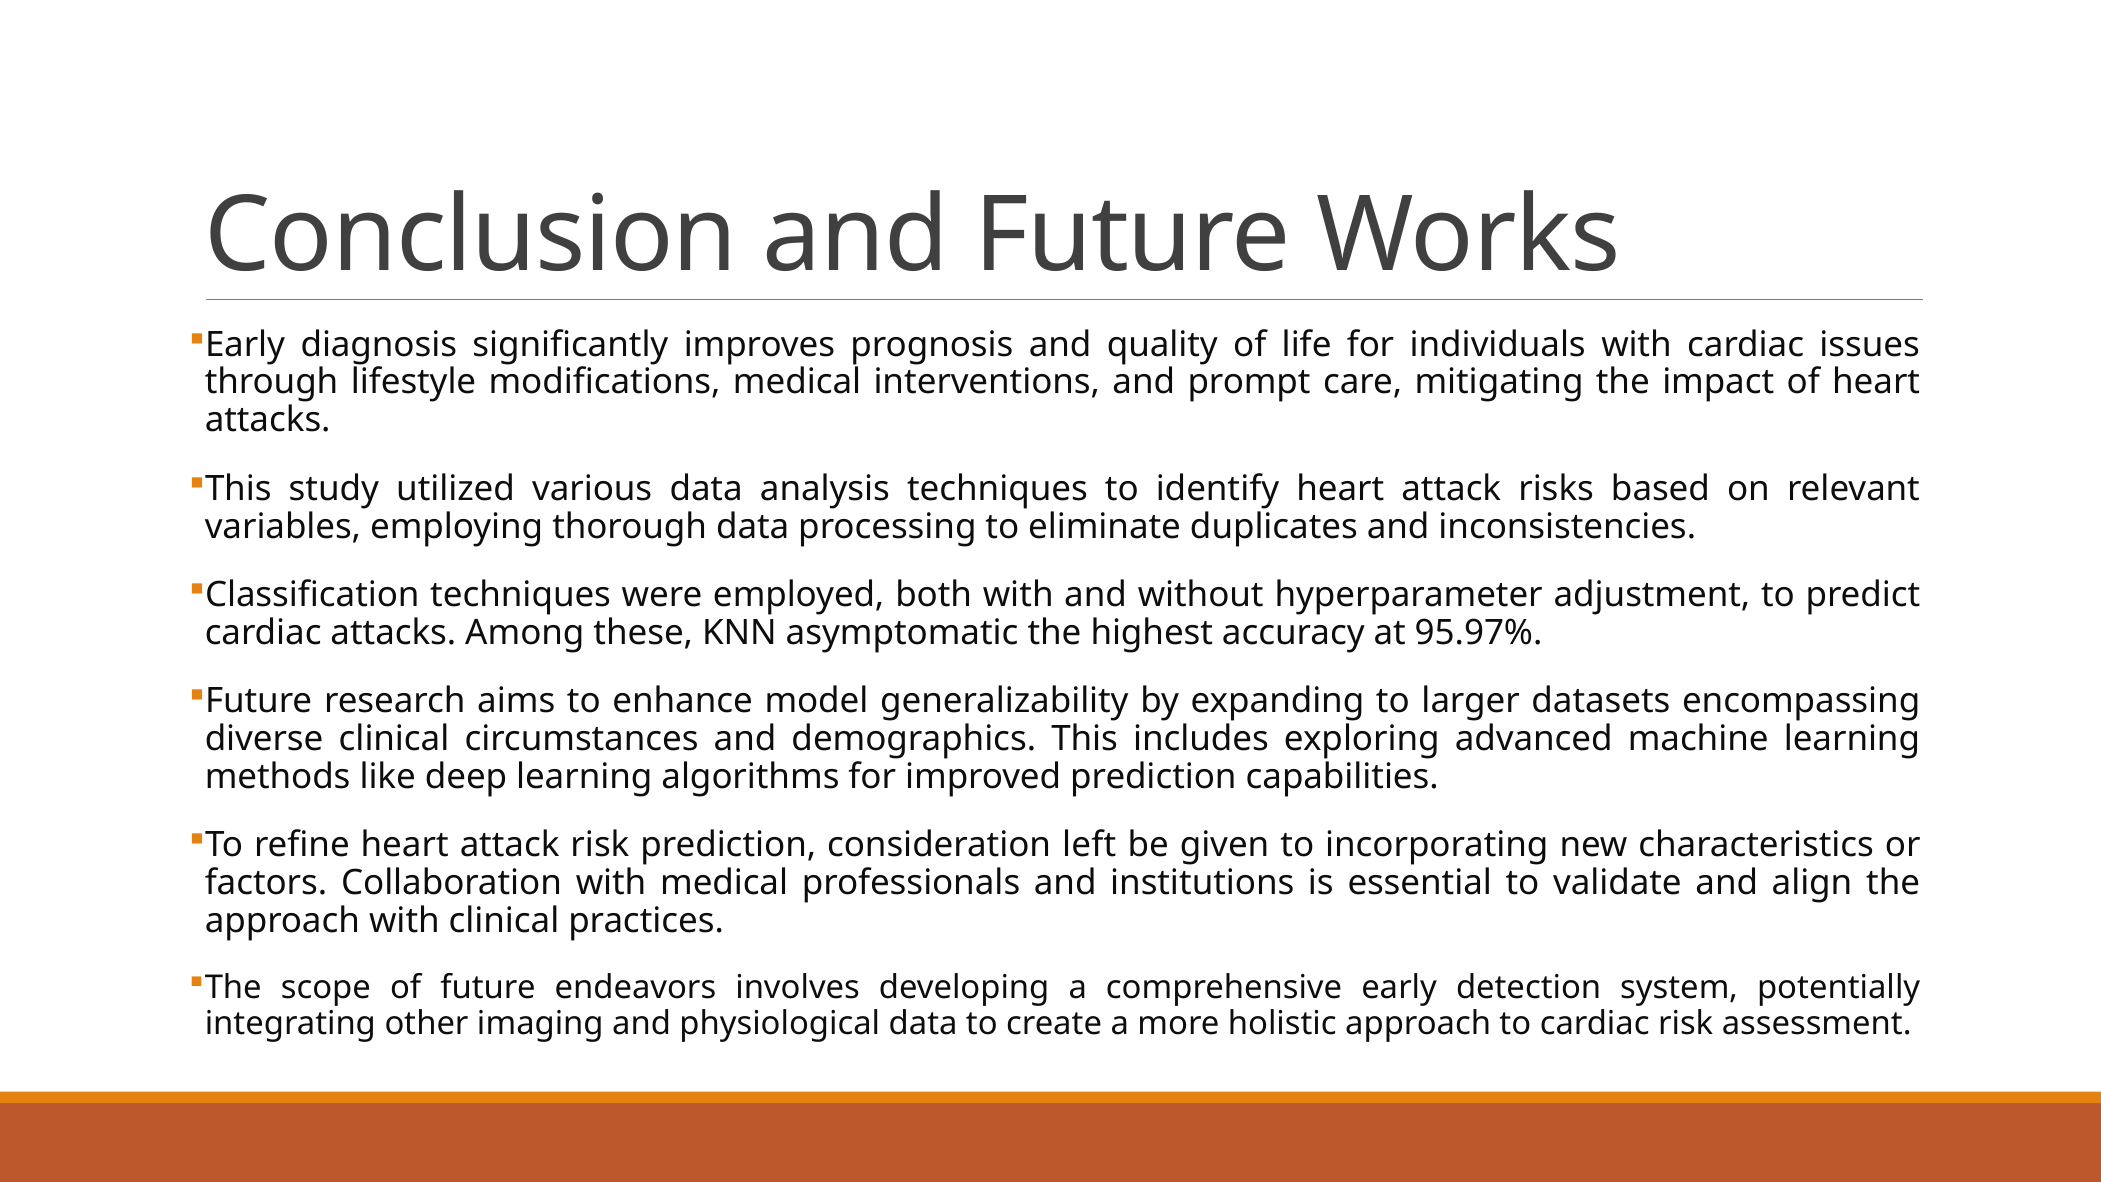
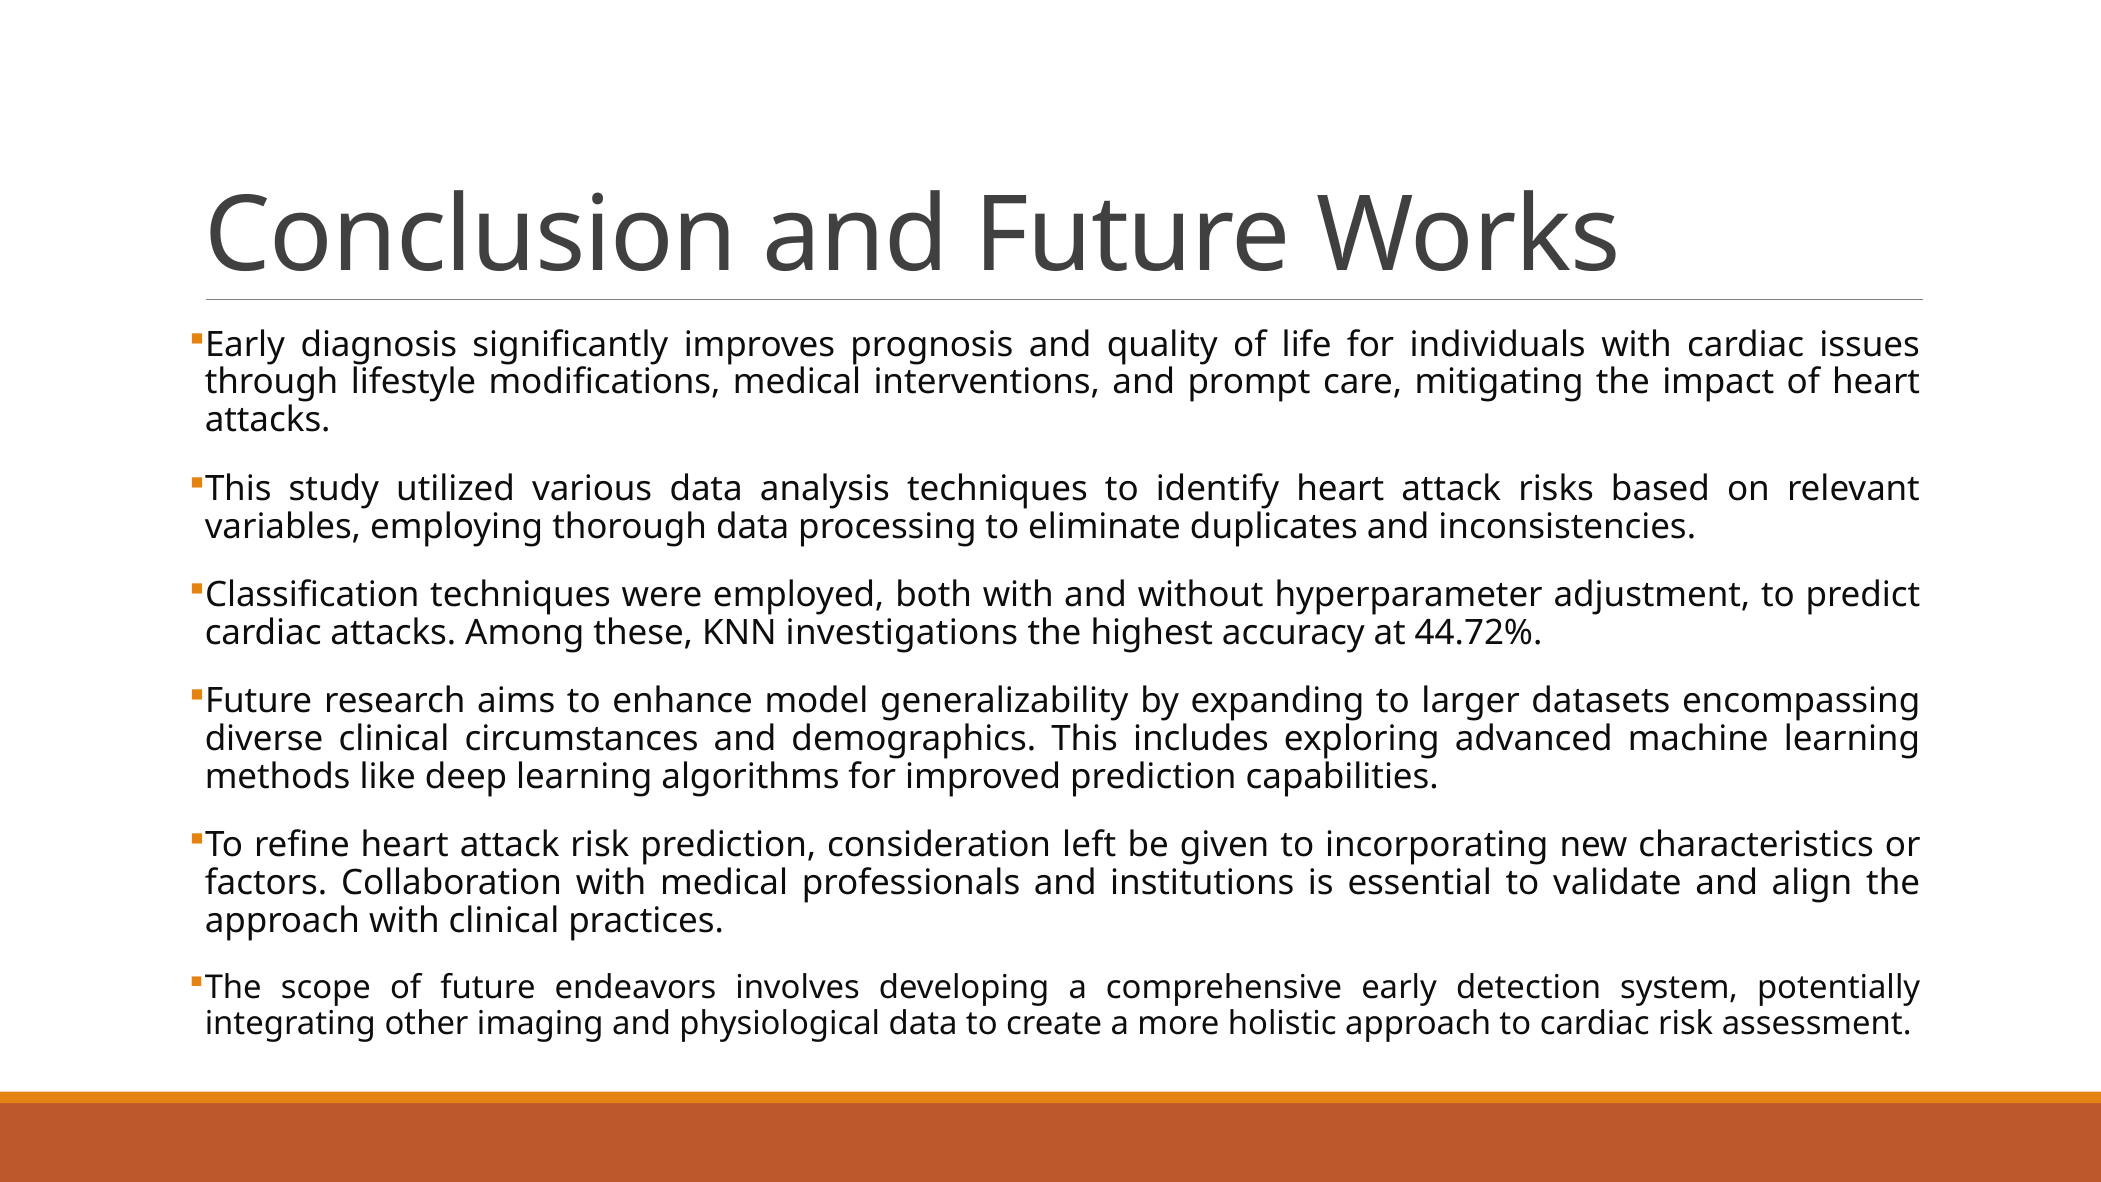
asymptomatic: asymptomatic -> investigations
95.97%: 95.97% -> 44.72%
